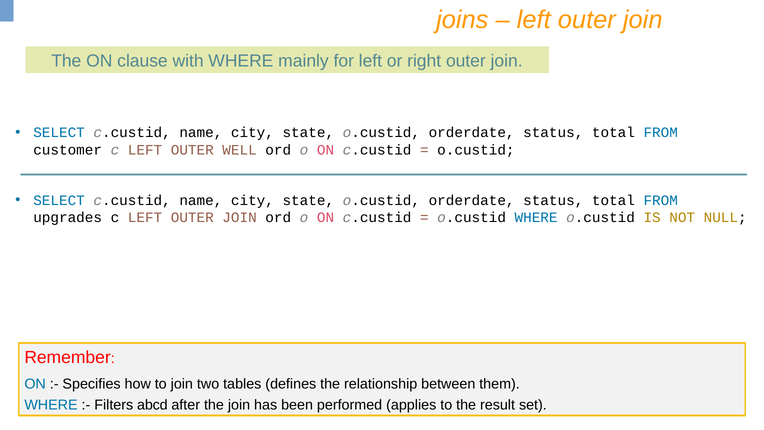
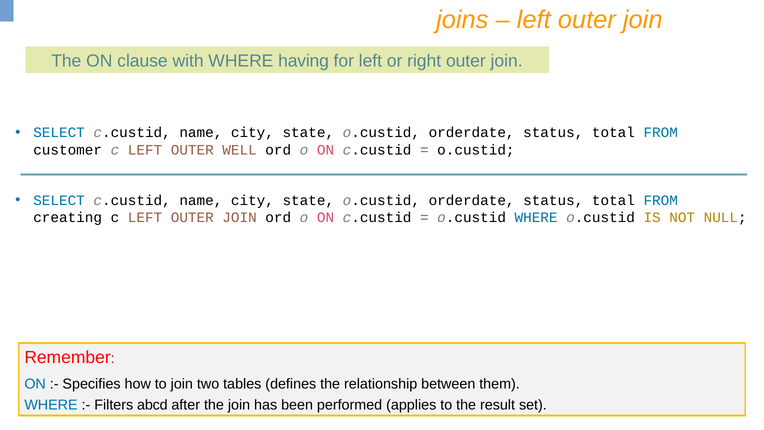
mainly: mainly -> having
upgrades: upgrades -> creating
